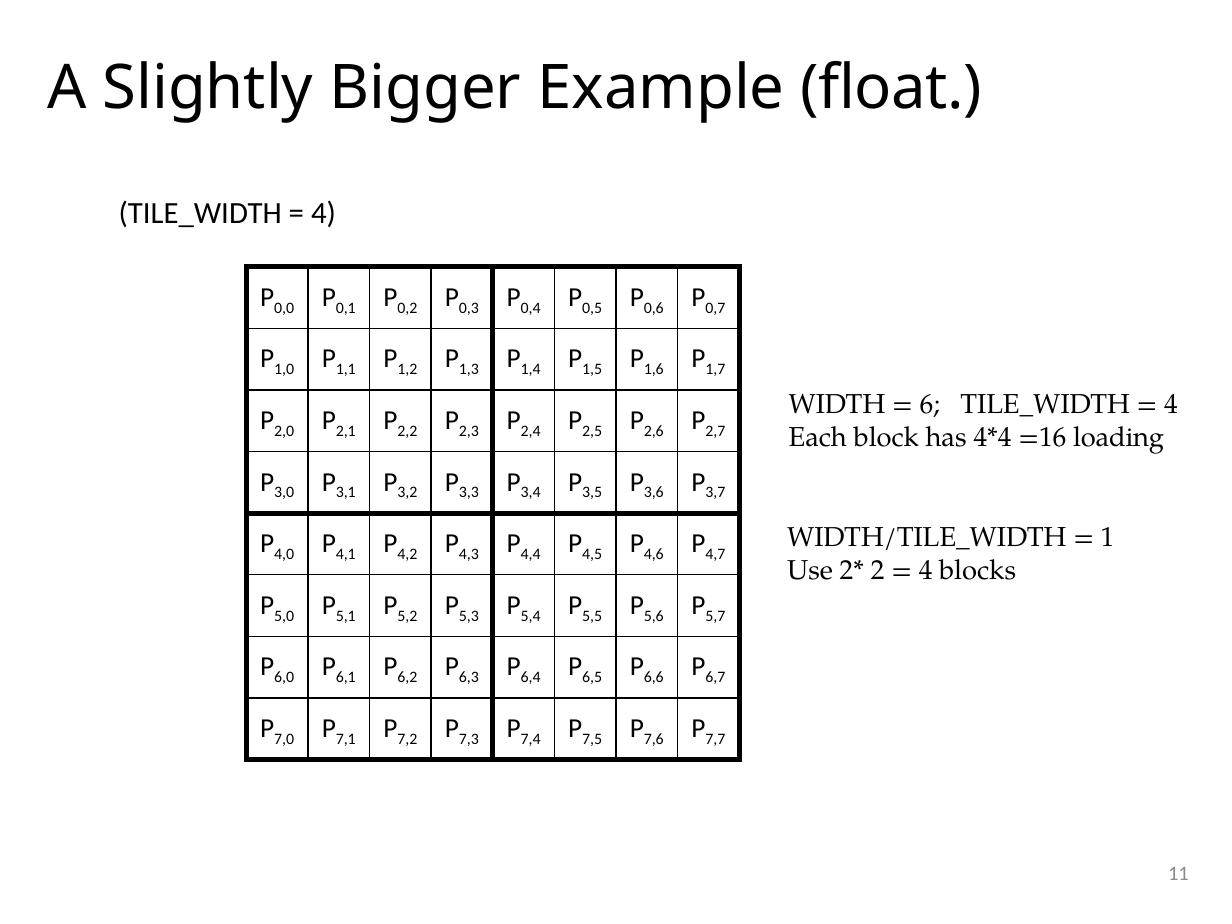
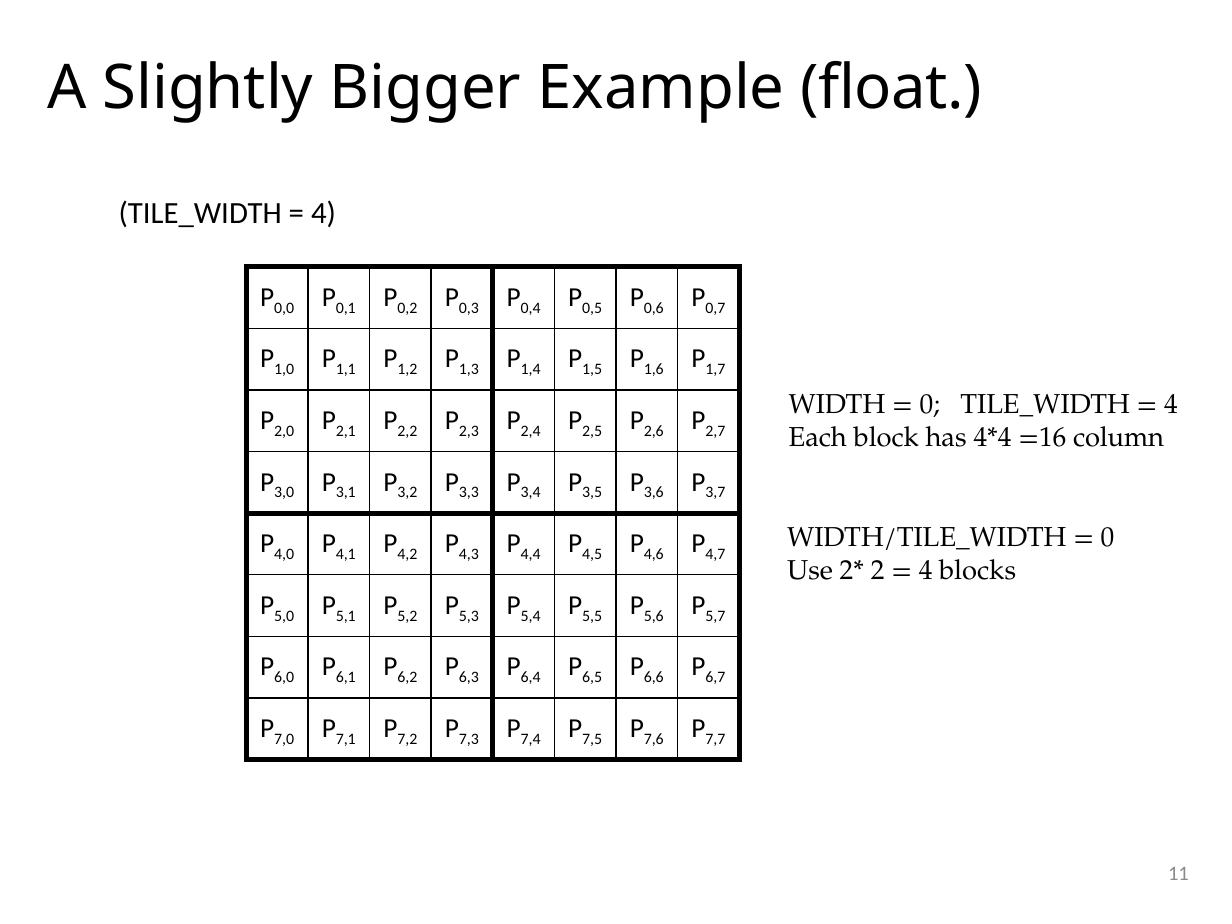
6 at (930, 404): 6 -> 0
loading: loading -> column
1 at (1108, 538): 1 -> 0
